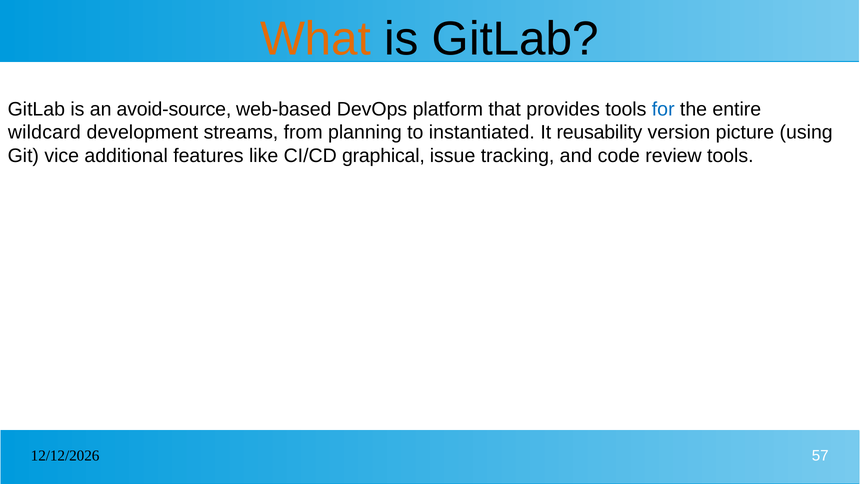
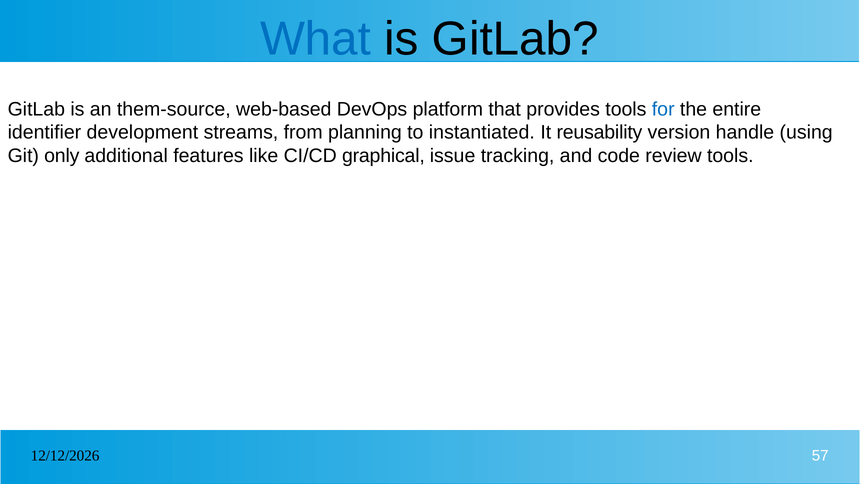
What colour: orange -> blue
avoid-source: avoid-source -> them-source
wildcard: wildcard -> identifier
picture: picture -> handle
vice: vice -> only
